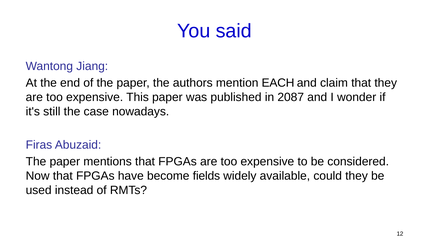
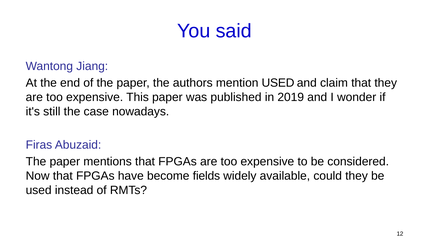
mention EACH: EACH -> USED
2087: 2087 -> 2019
